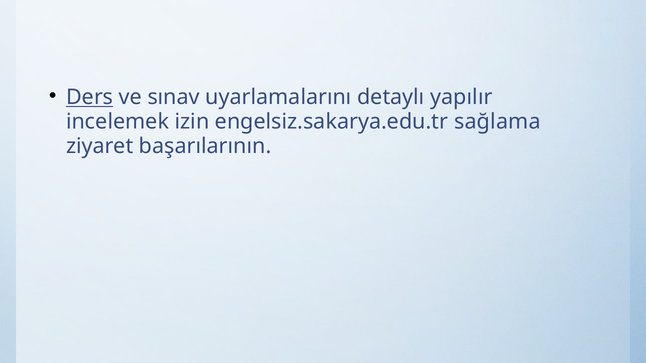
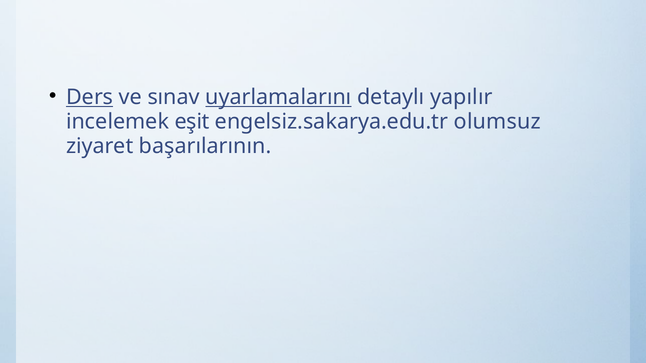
uyarlamalarını underline: none -> present
izin: izin -> eşit
sağlama: sağlama -> olumsuz
